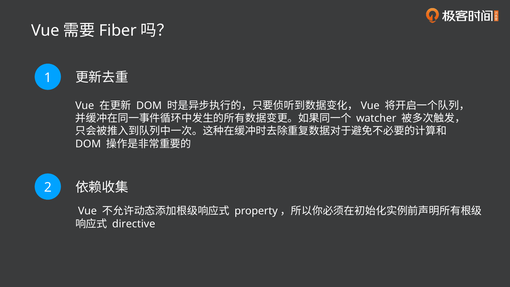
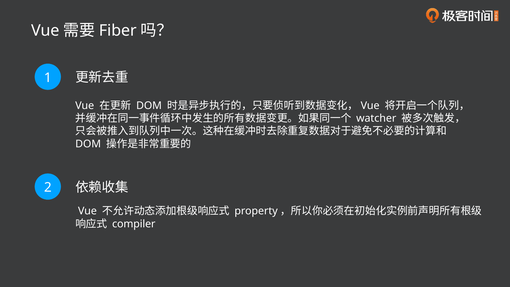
directive: directive -> compiler
